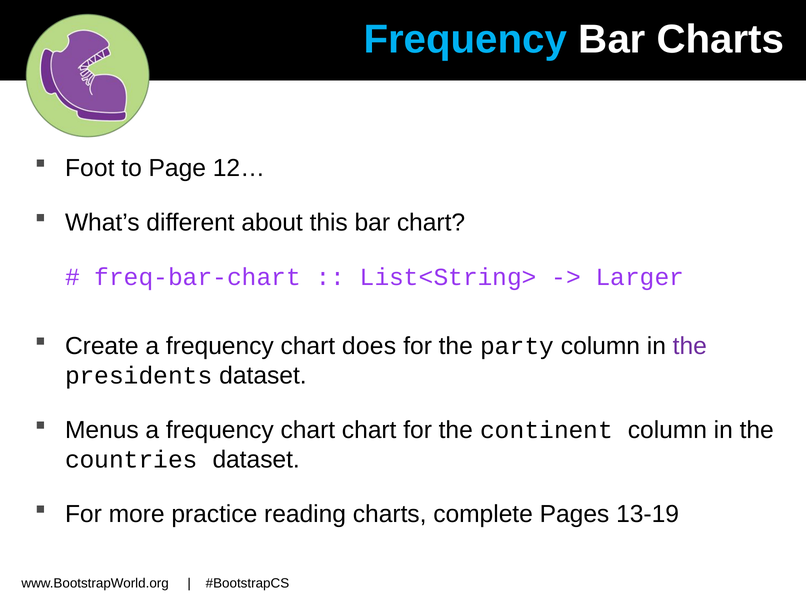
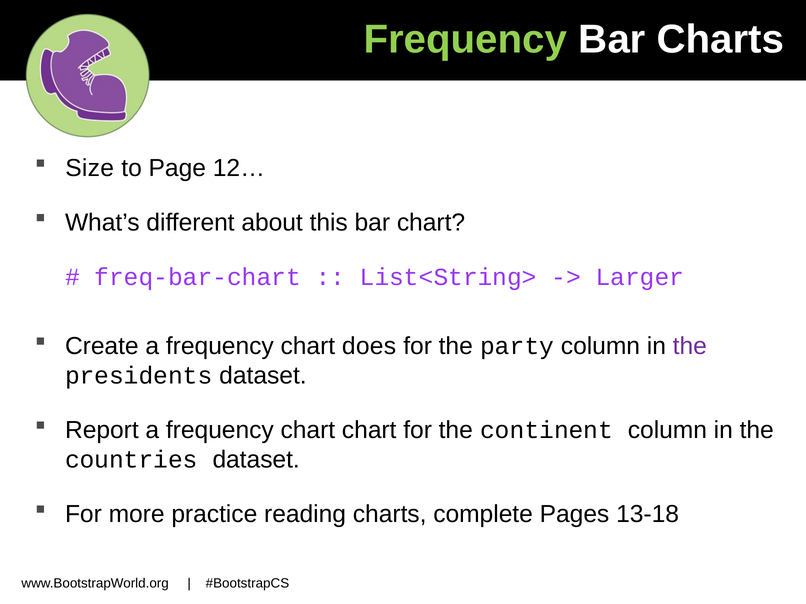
Frequency at (465, 40) colour: light blue -> light green
Foot: Foot -> Size
Menus: Menus -> Report
13-19: 13-19 -> 13-18
